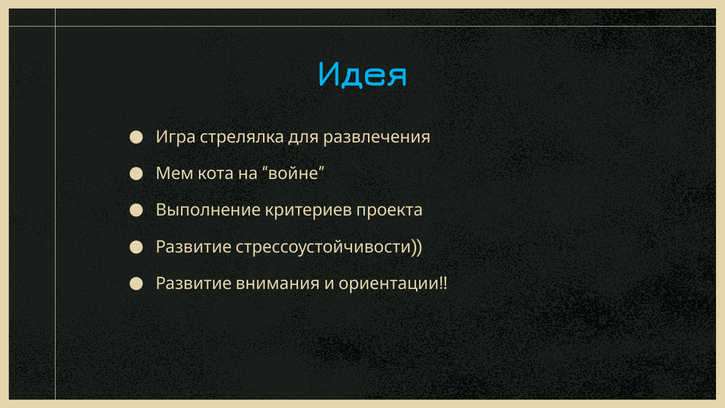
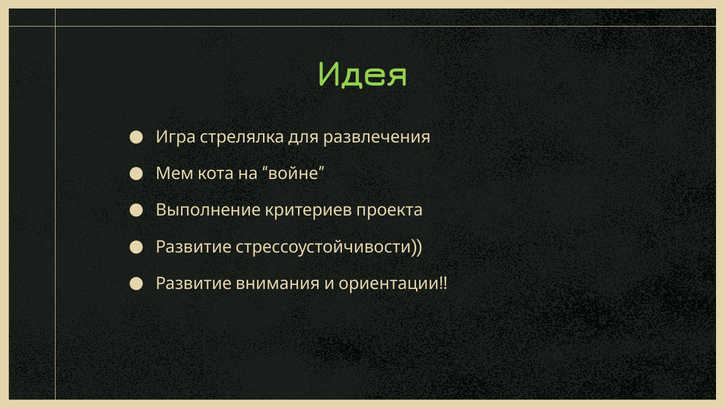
Идея colour: light blue -> light green
